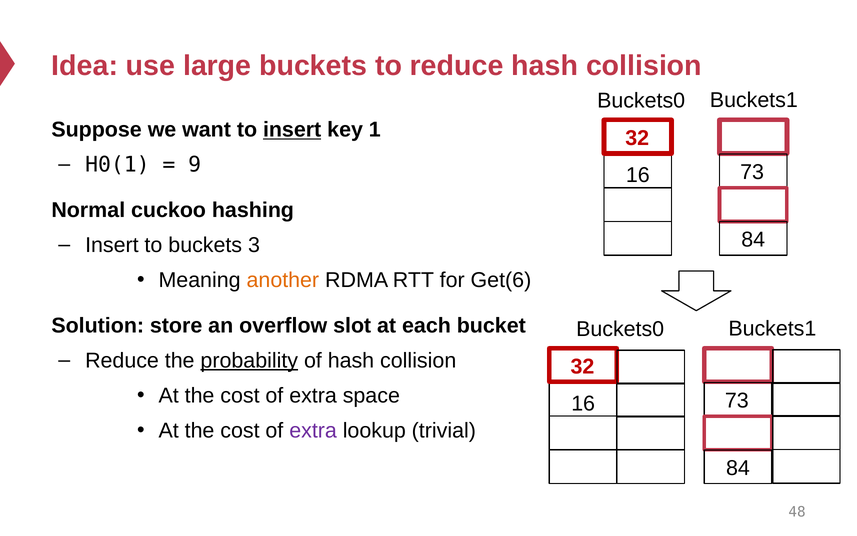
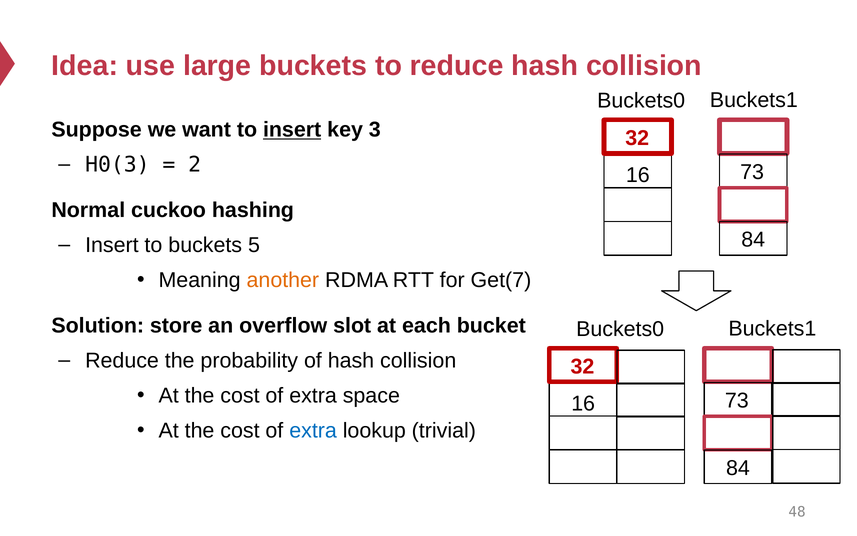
1: 1 -> 3
H0(1: H0(1 -> H0(3
9: 9 -> 2
3: 3 -> 5
Get(6: Get(6 -> Get(7
probability underline: present -> none
extra at (313, 431) colour: purple -> blue
